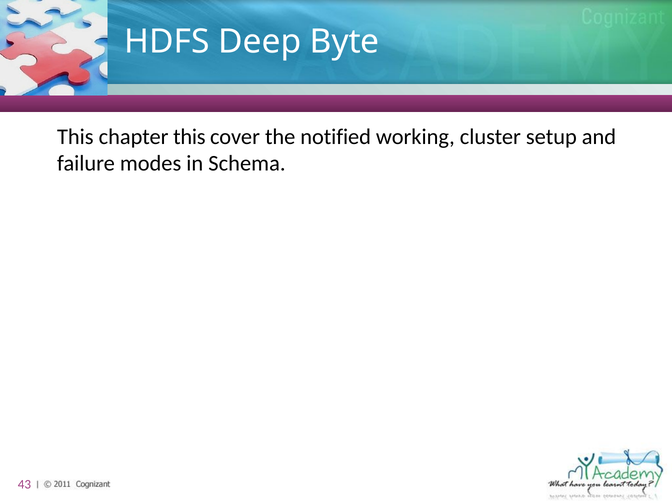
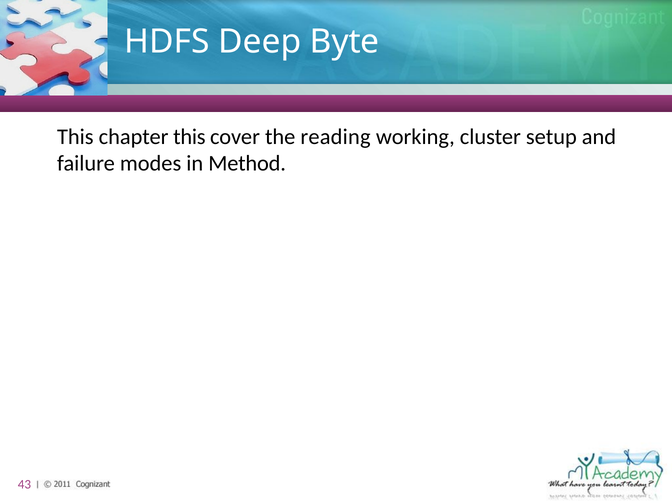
notified: notified -> reading
Schema: Schema -> Method
